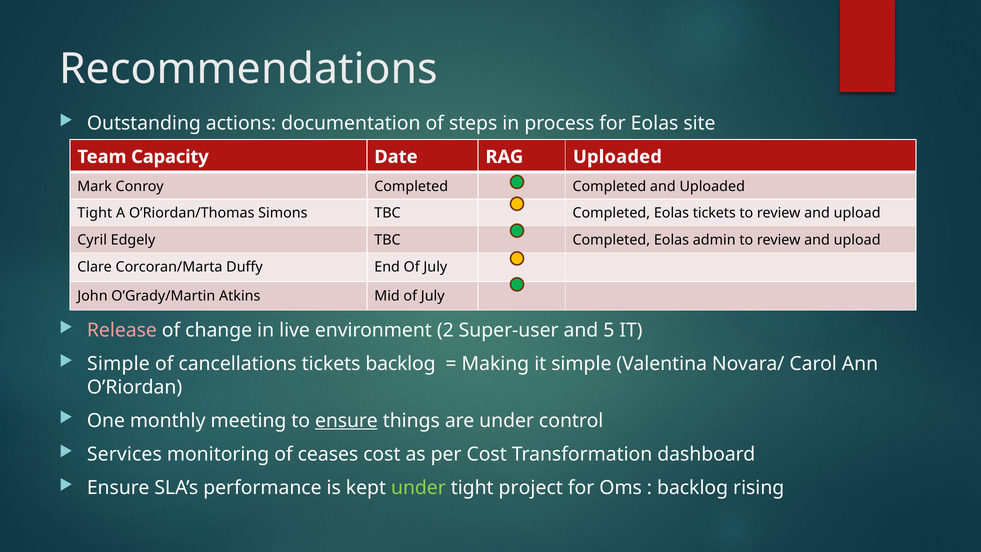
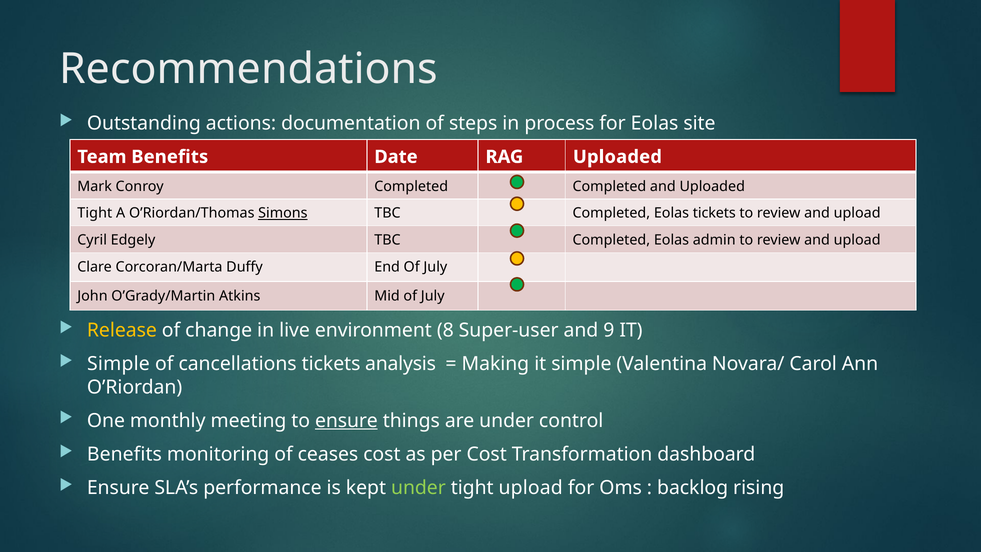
Team Capacity: Capacity -> Benefits
Simons underline: none -> present
Release colour: pink -> yellow
2: 2 -> 8
5: 5 -> 9
tickets backlog: backlog -> analysis
Services at (124, 454): Services -> Benefits
tight project: project -> upload
